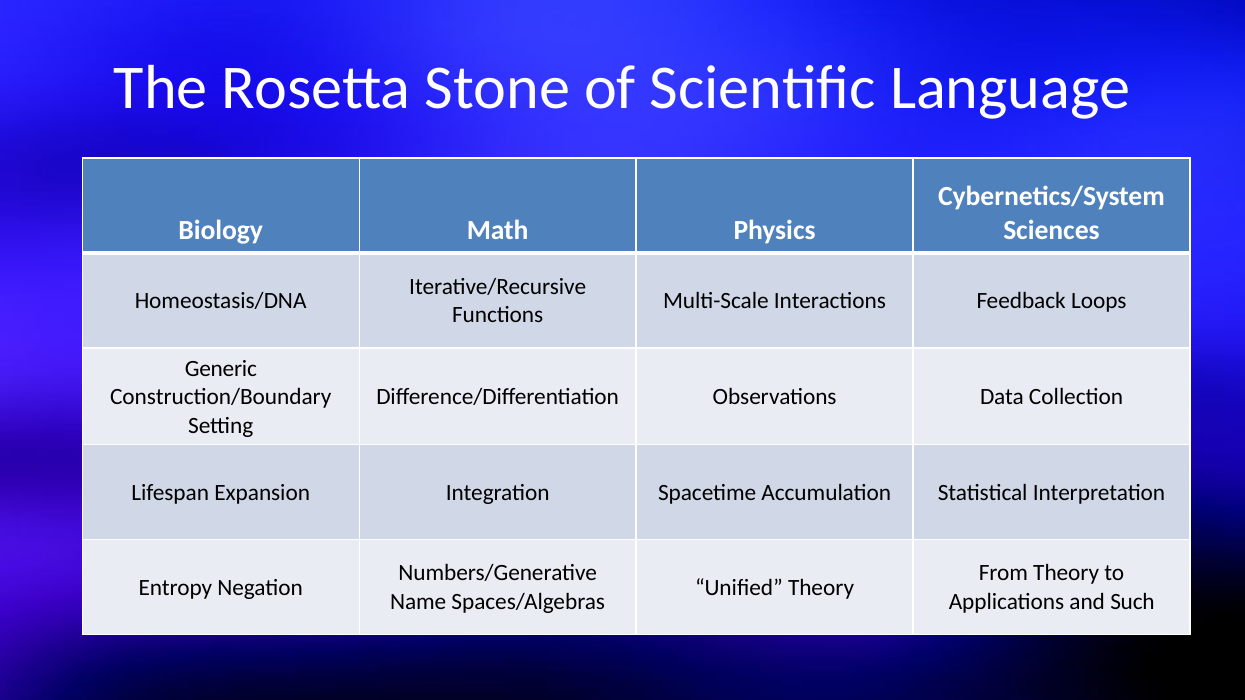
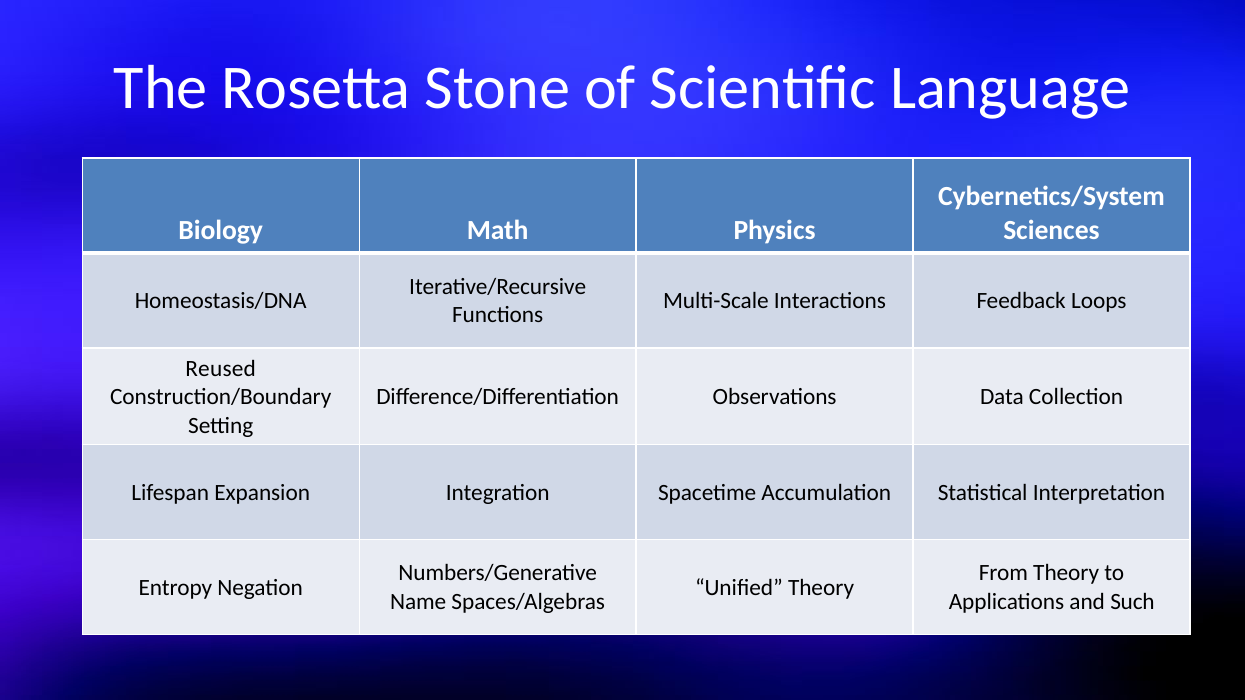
Generic: Generic -> Reused
